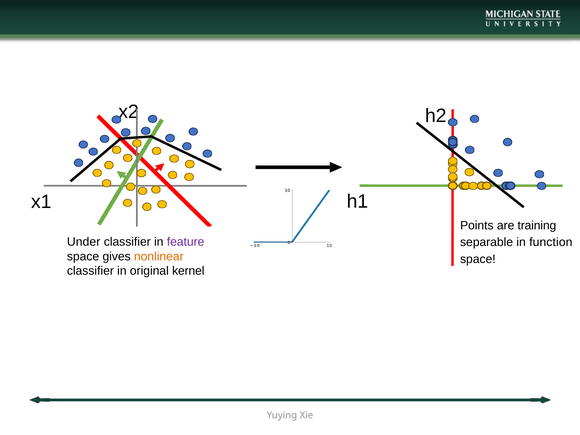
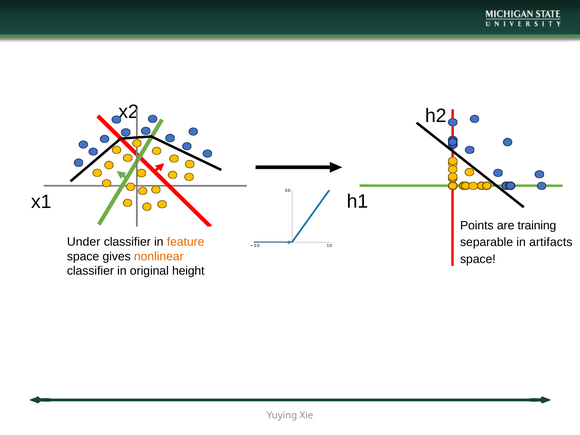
feature colour: purple -> orange
function: function -> artifacts
kernel: kernel -> height
